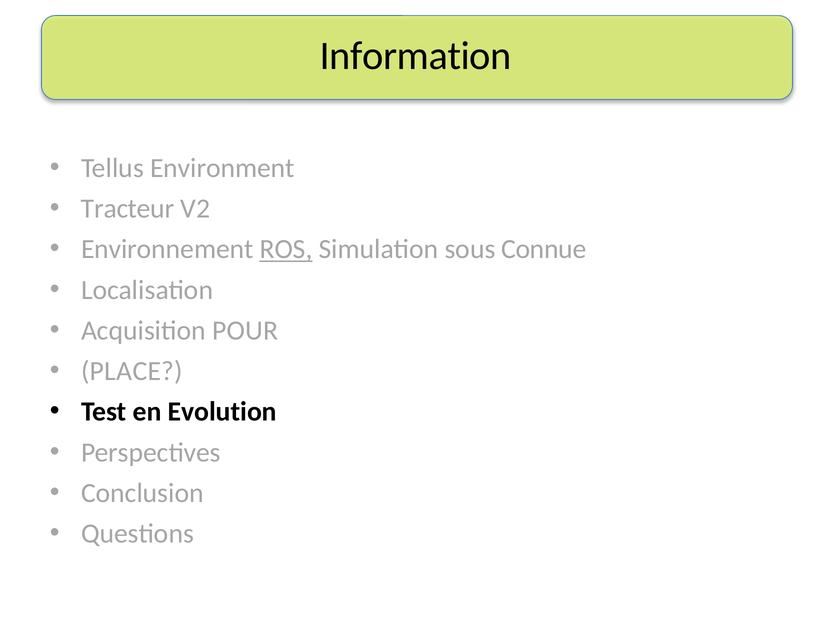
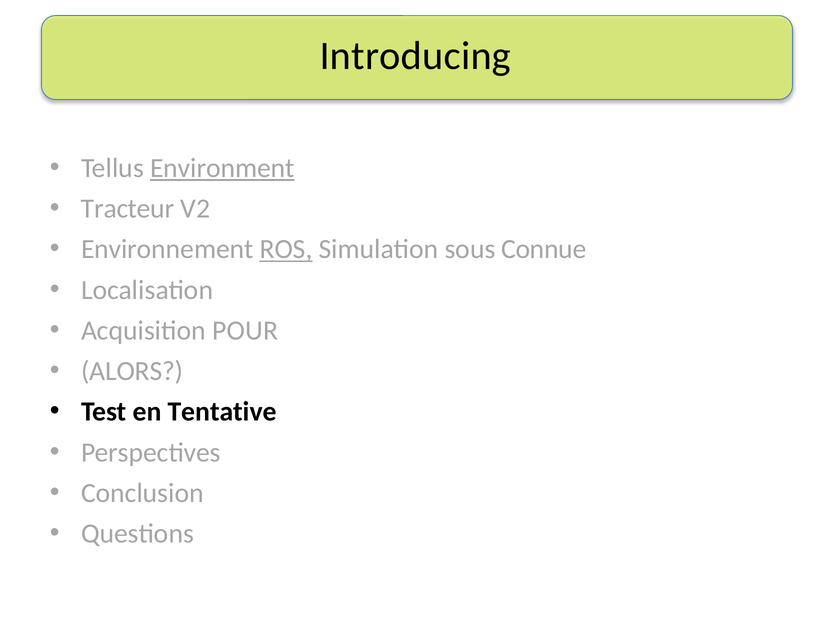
Information: Information -> Introducing
Environment underline: none -> present
PLACE: PLACE -> ALORS
Evolution: Evolution -> Tentative
